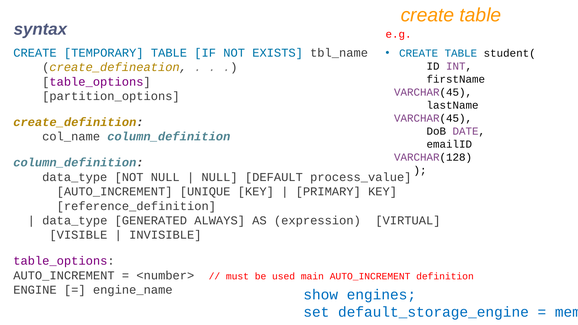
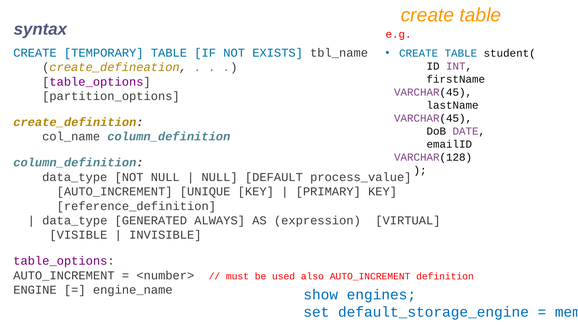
main: main -> also
